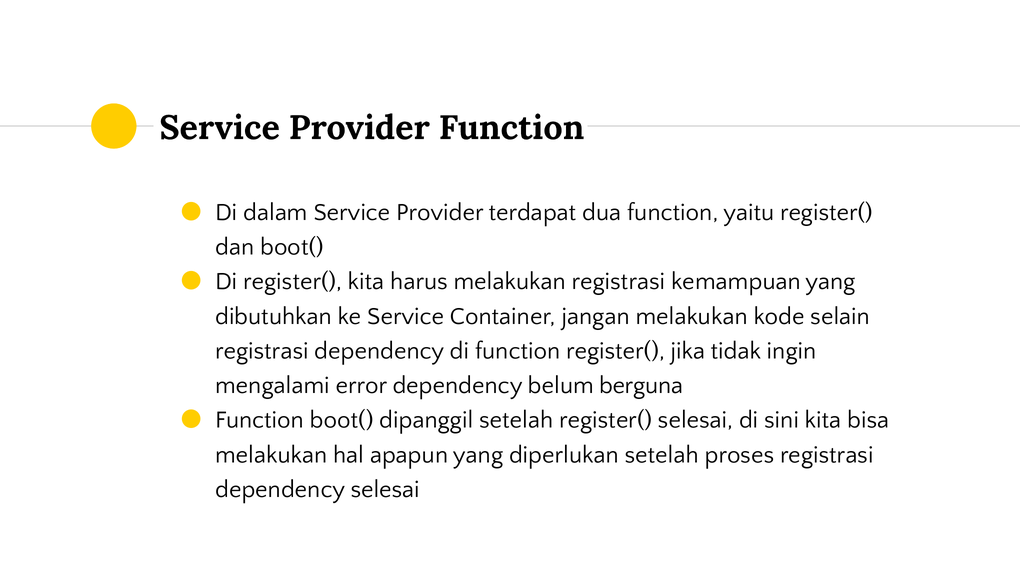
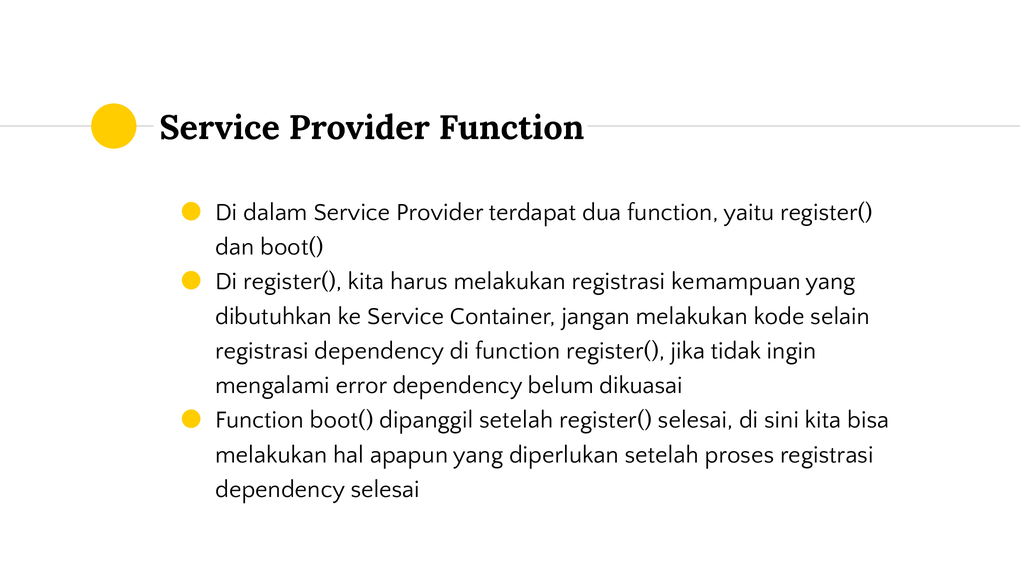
berguna: berguna -> dikuasai
